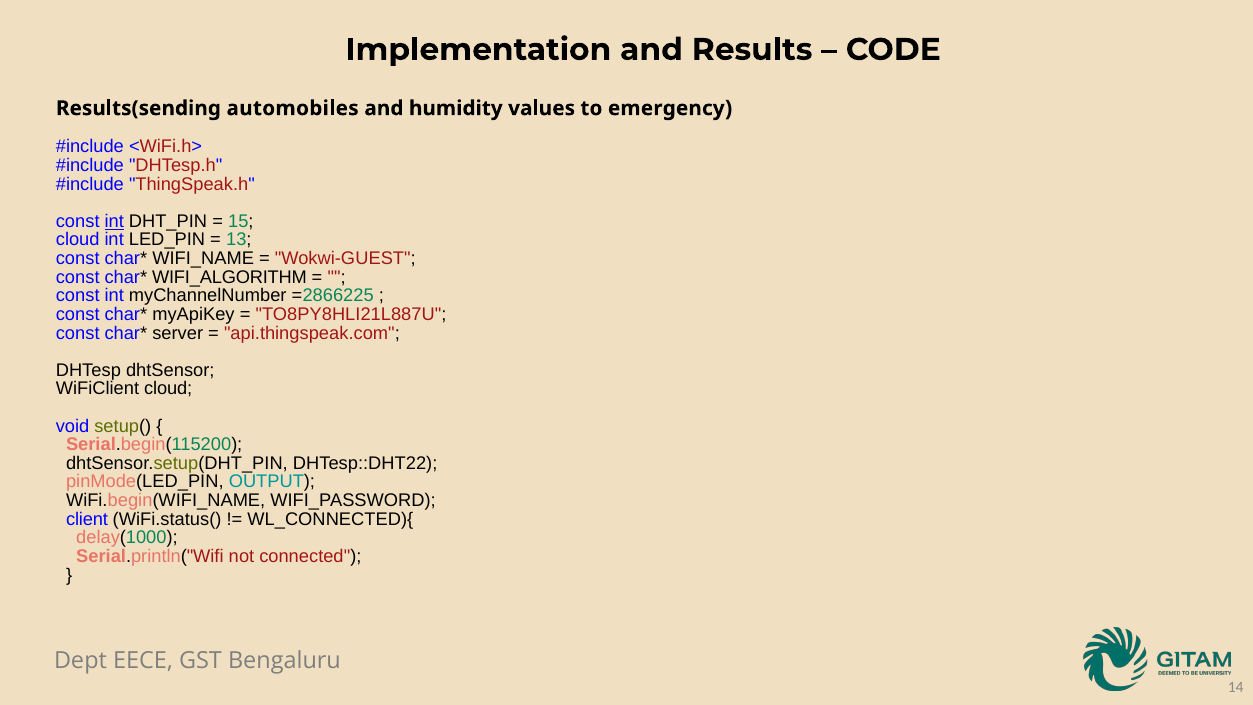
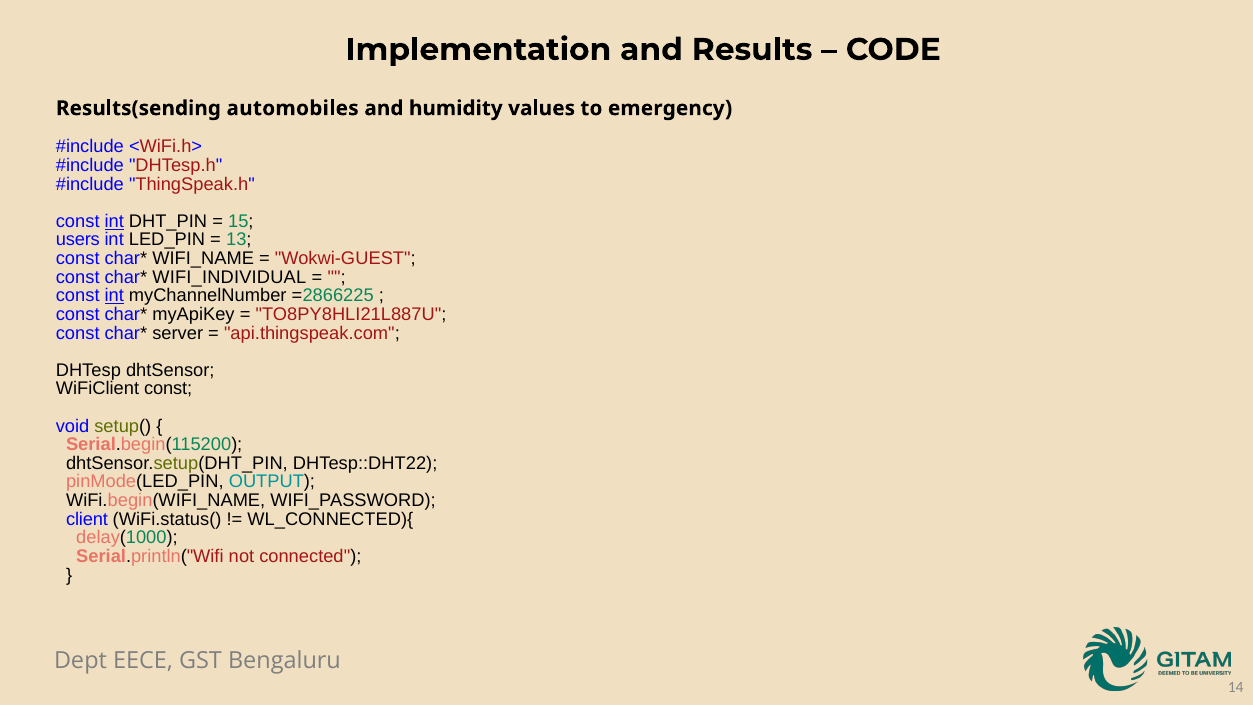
cloud at (78, 240): cloud -> users
WIFI_ALGORITHM: WIFI_ALGORITHM -> WIFI_INDIVIDUAL
int at (114, 296) underline: none -> present
WiFiClient cloud: cloud -> const
